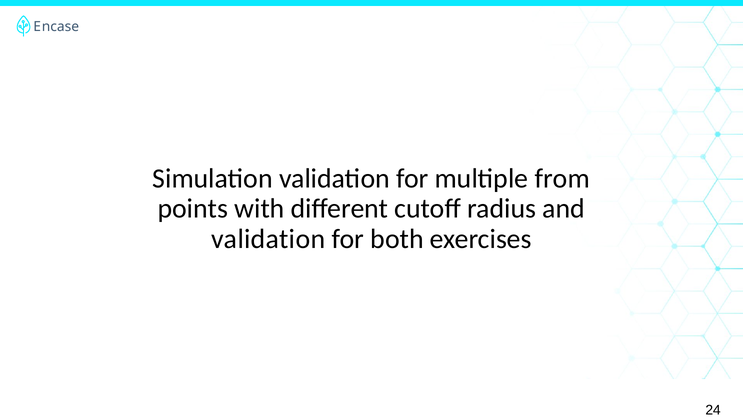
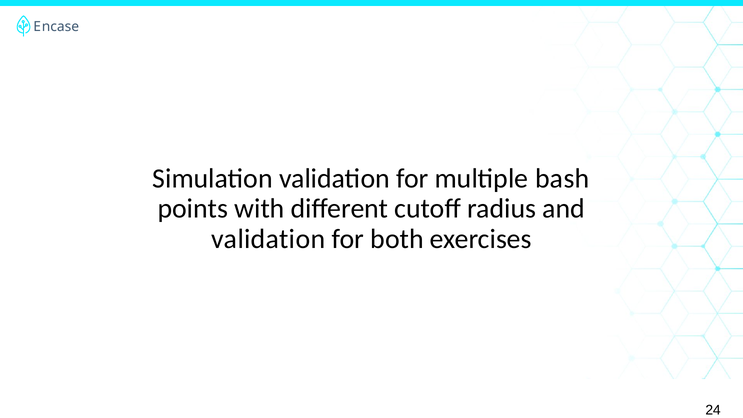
from: from -> bash
